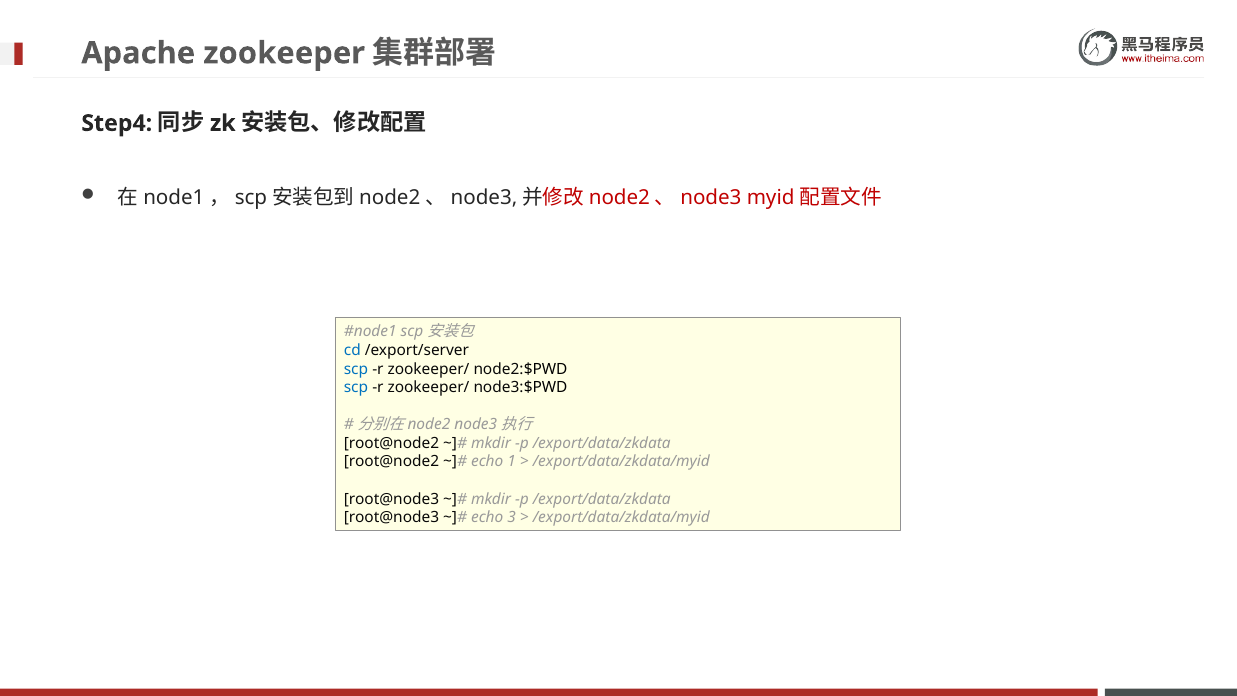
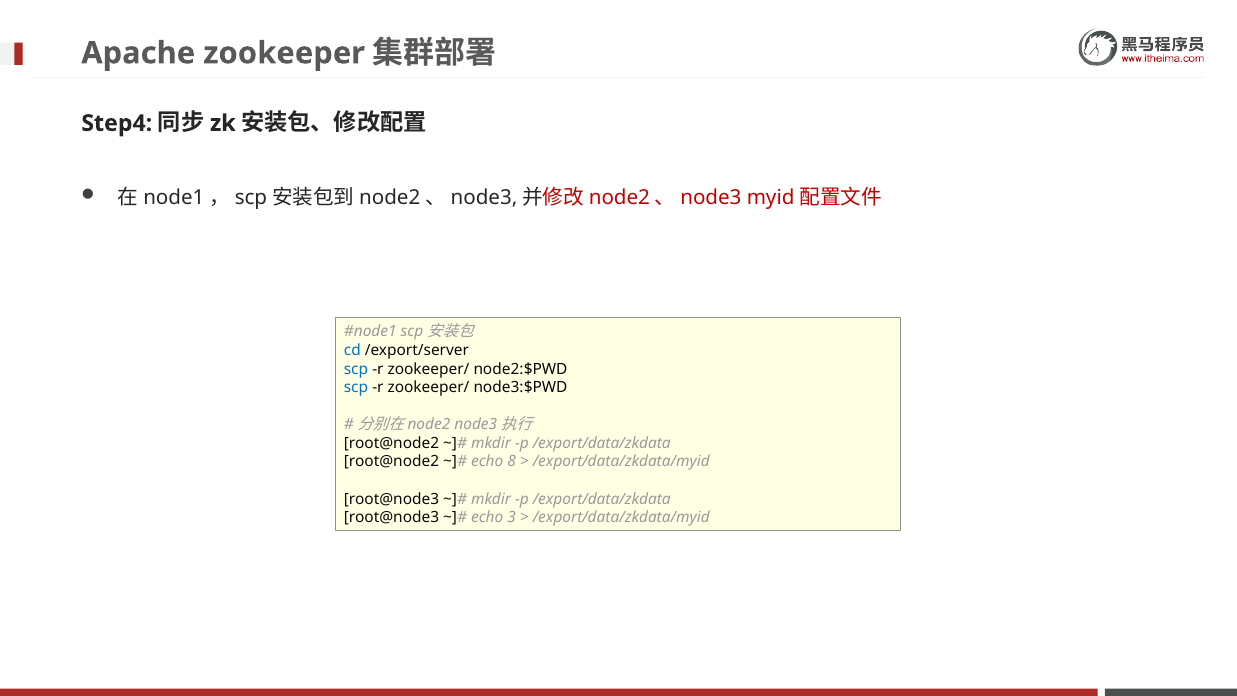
1: 1 -> 8
